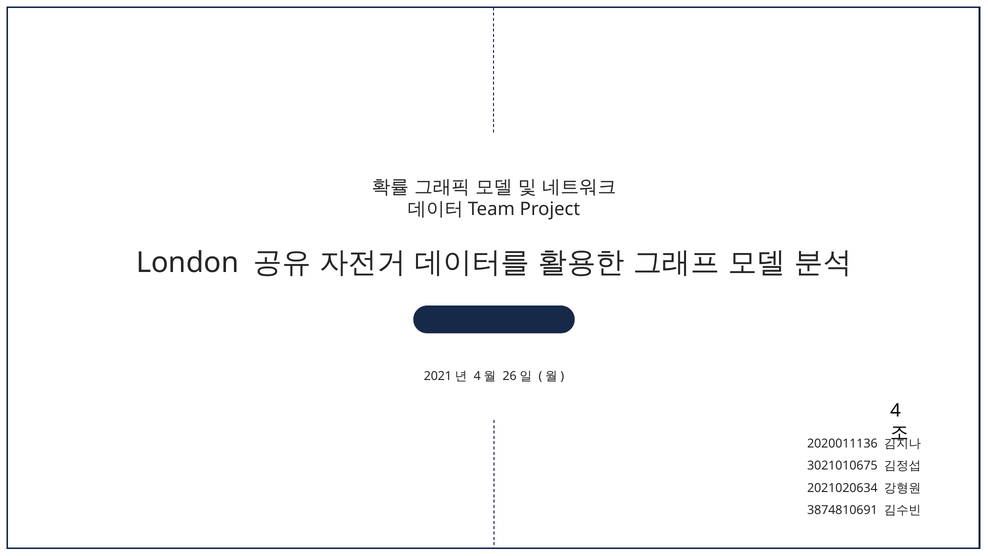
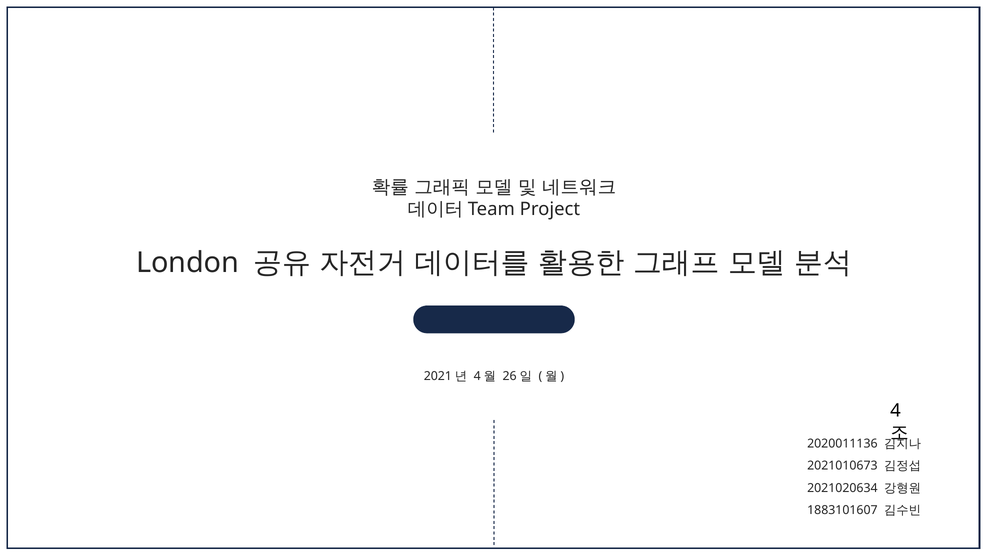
3021010675: 3021010675 -> 2021010673
3874810691: 3874810691 -> 1883101607
